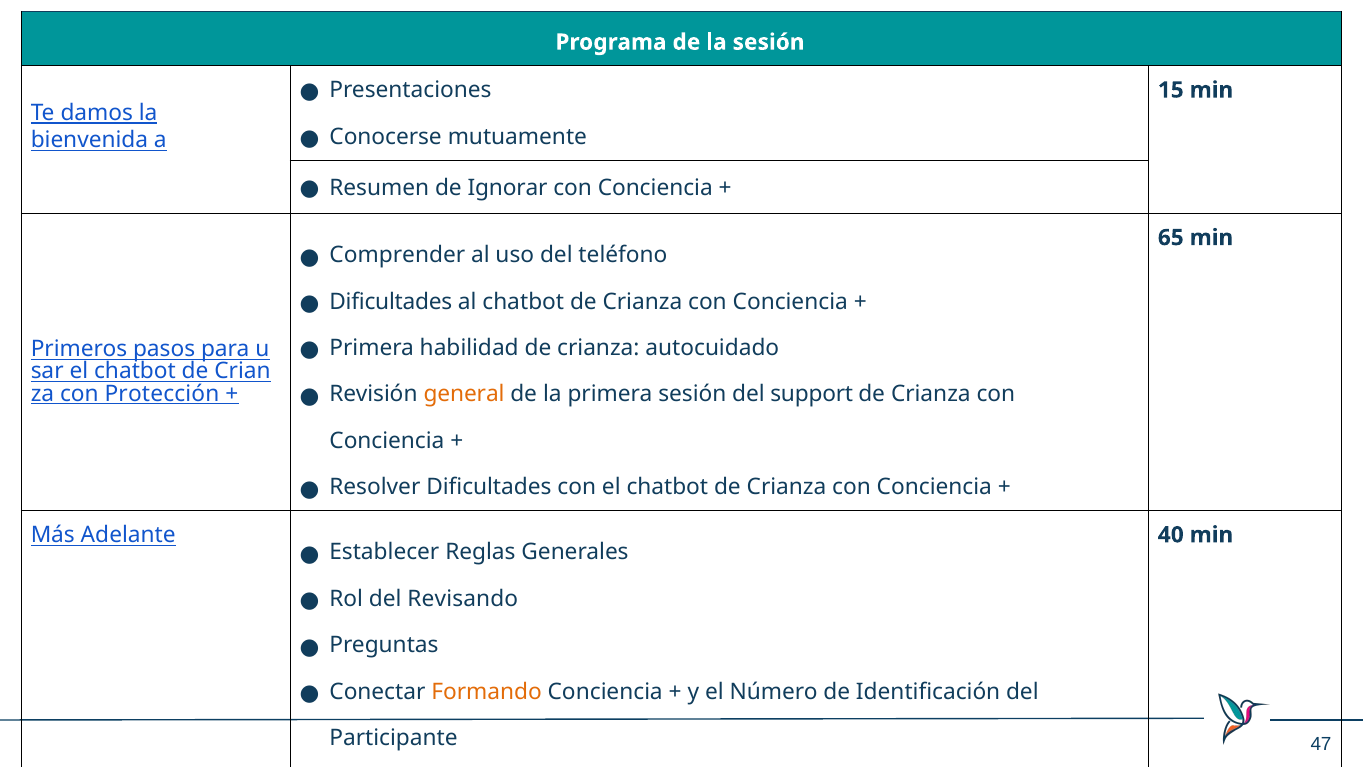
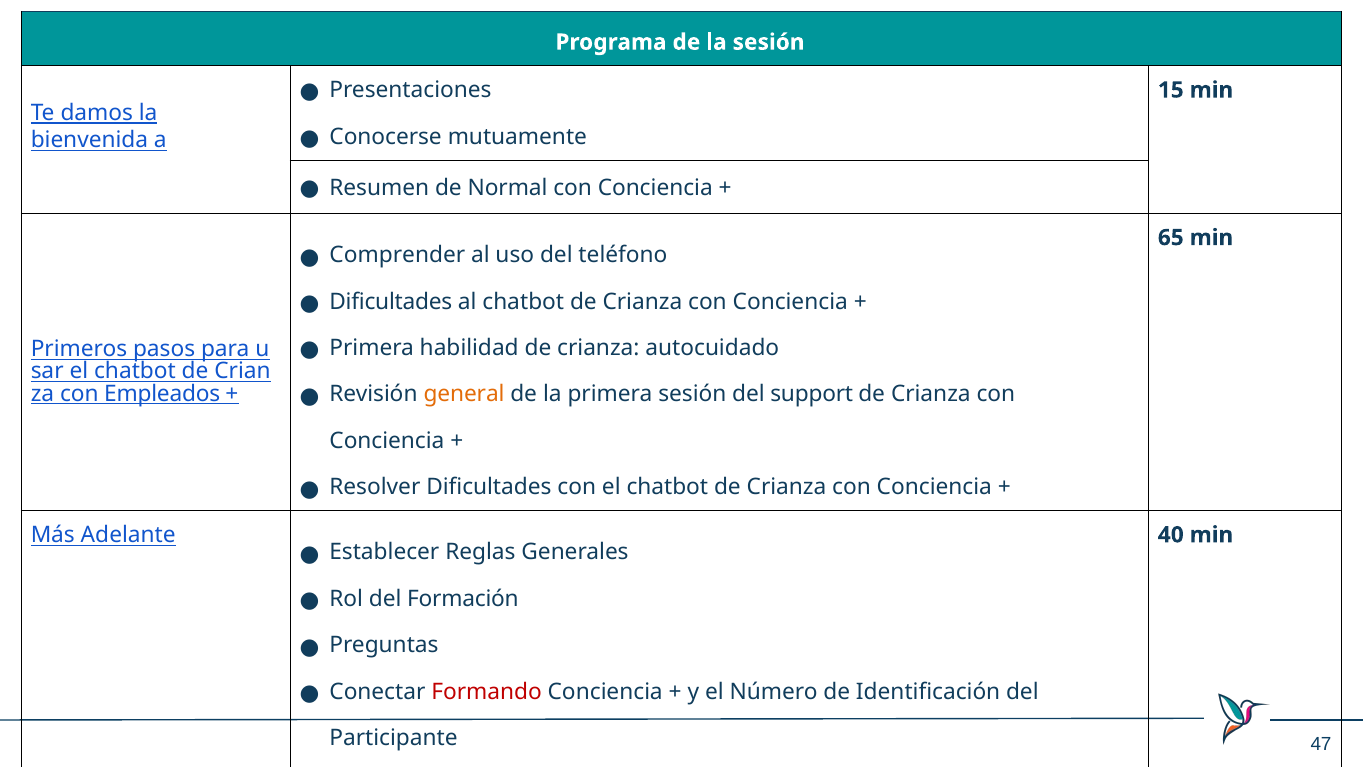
Ignorar: Ignorar -> Normal
Protección: Protección -> Empleados
Revisando: Revisando -> Formación
Formando colour: orange -> red
